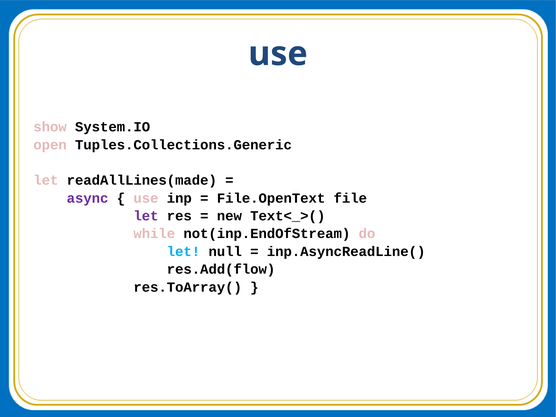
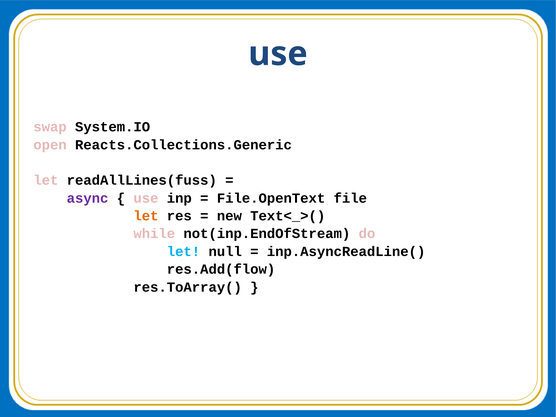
show: show -> swap
Tuples.Collections.Generic: Tuples.Collections.Generic -> Reacts.Collections.Generic
readAllLines(made: readAllLines(made -> readAllLines(fuss
let at (146, 216) colour: purple -> orange
